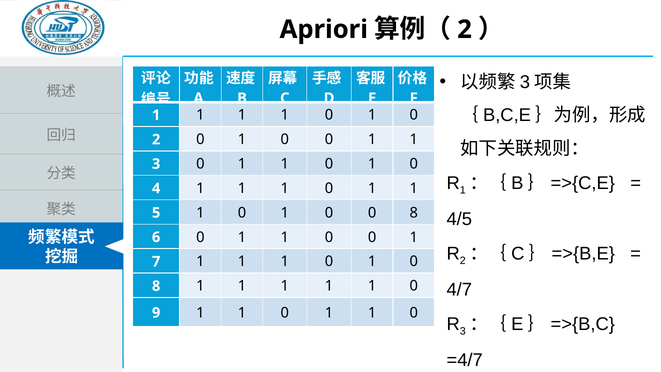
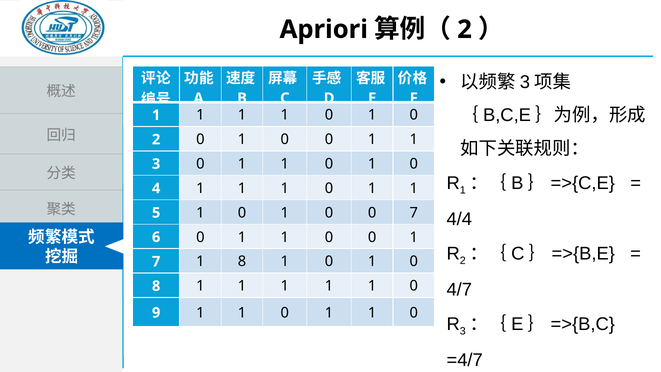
0 0 8: 8 -> 7
4/5: 4/5 -> 4/4
7 1 1: 1 -> 8
